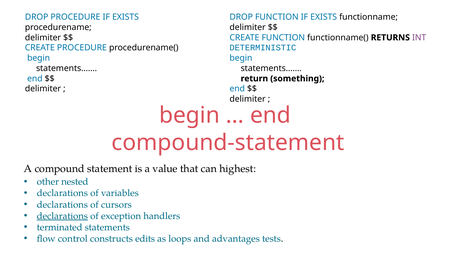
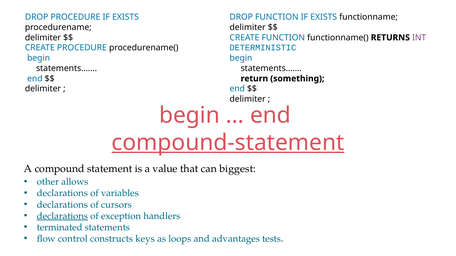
compound-statement underline: none -> present
highest: highest -> biggest
nested: nested -> allows
edits: edits -> keys
